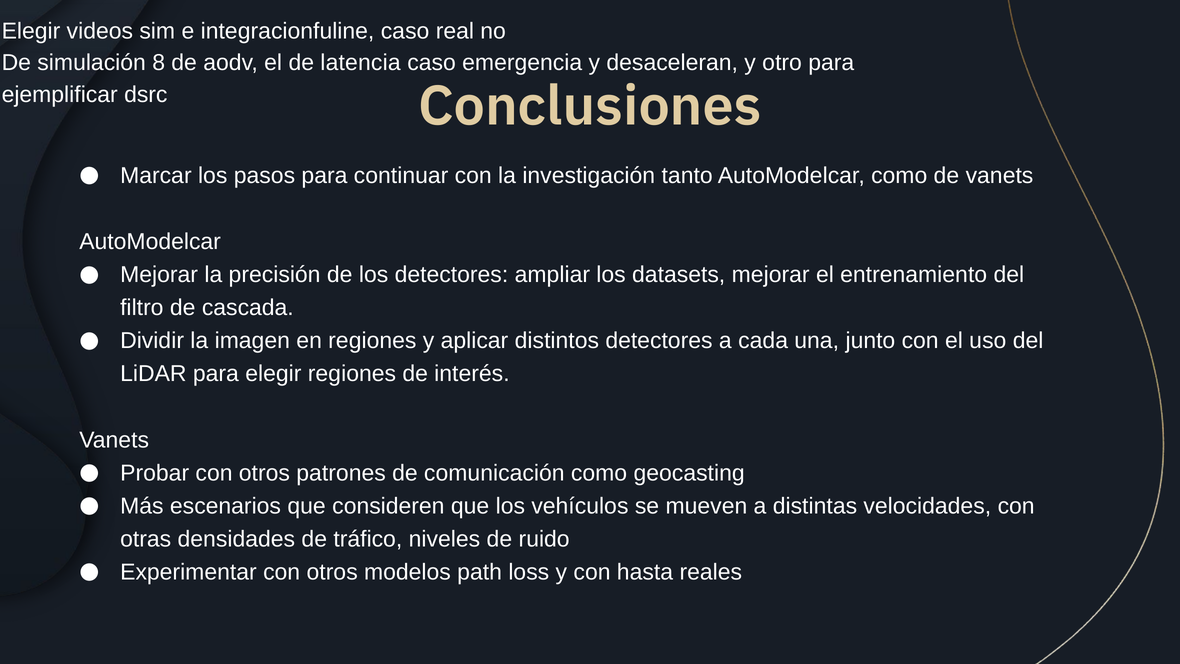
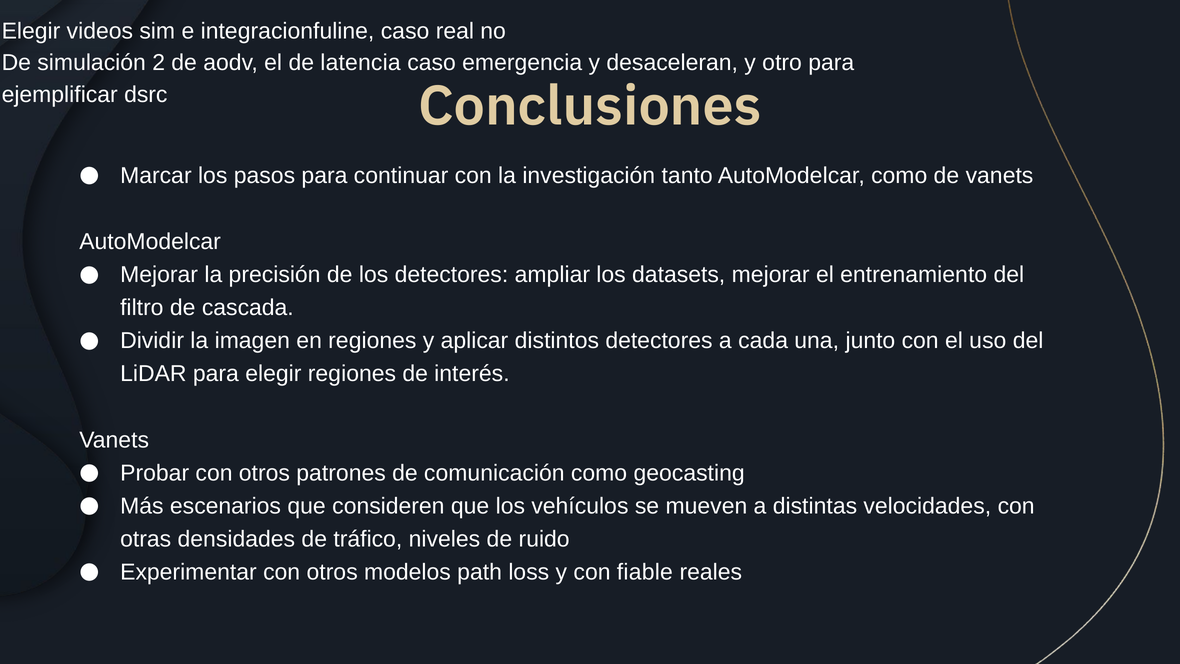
8: 8 -> 2
hasta: hasta -> fiable
